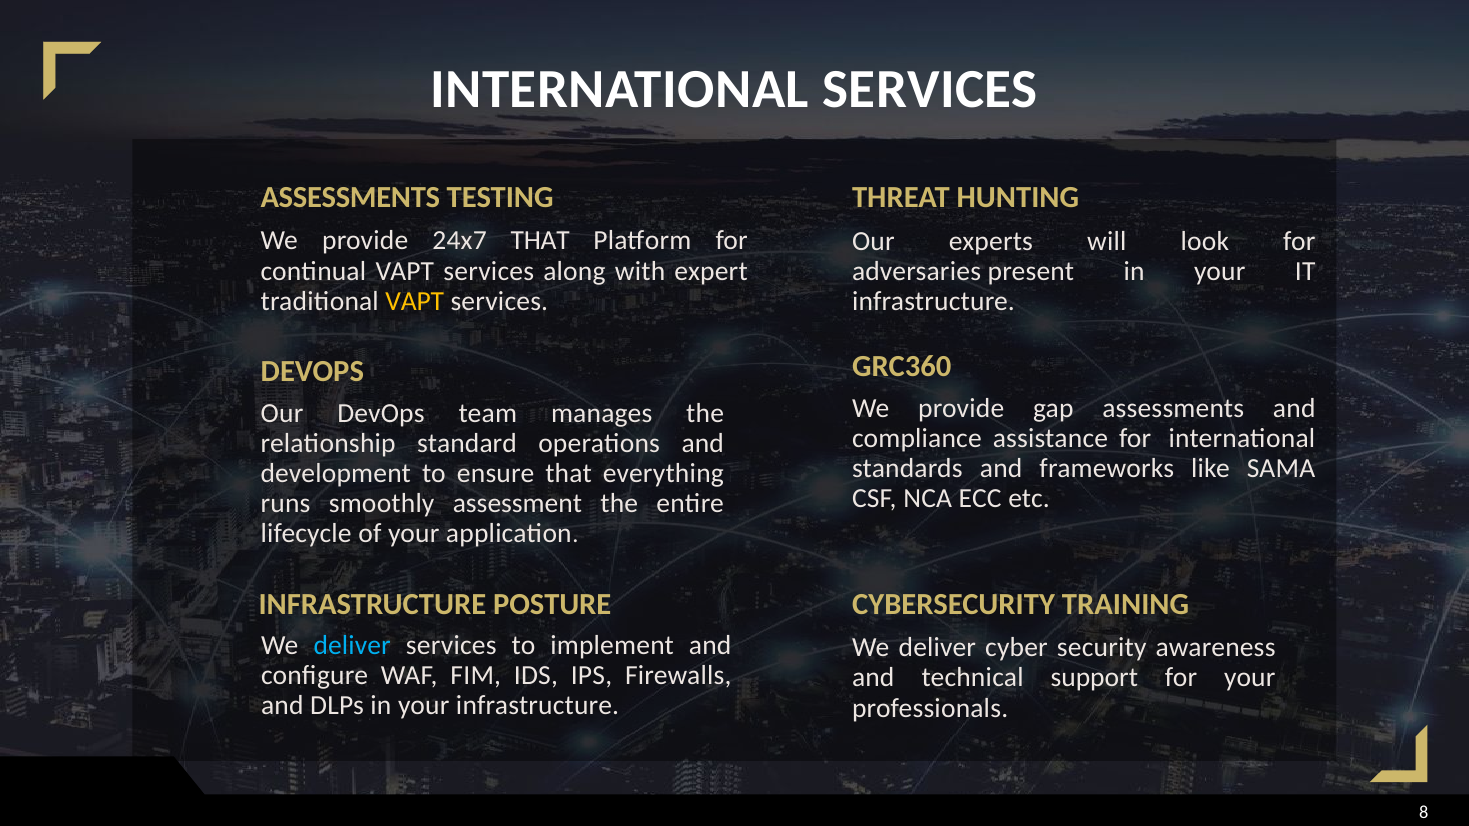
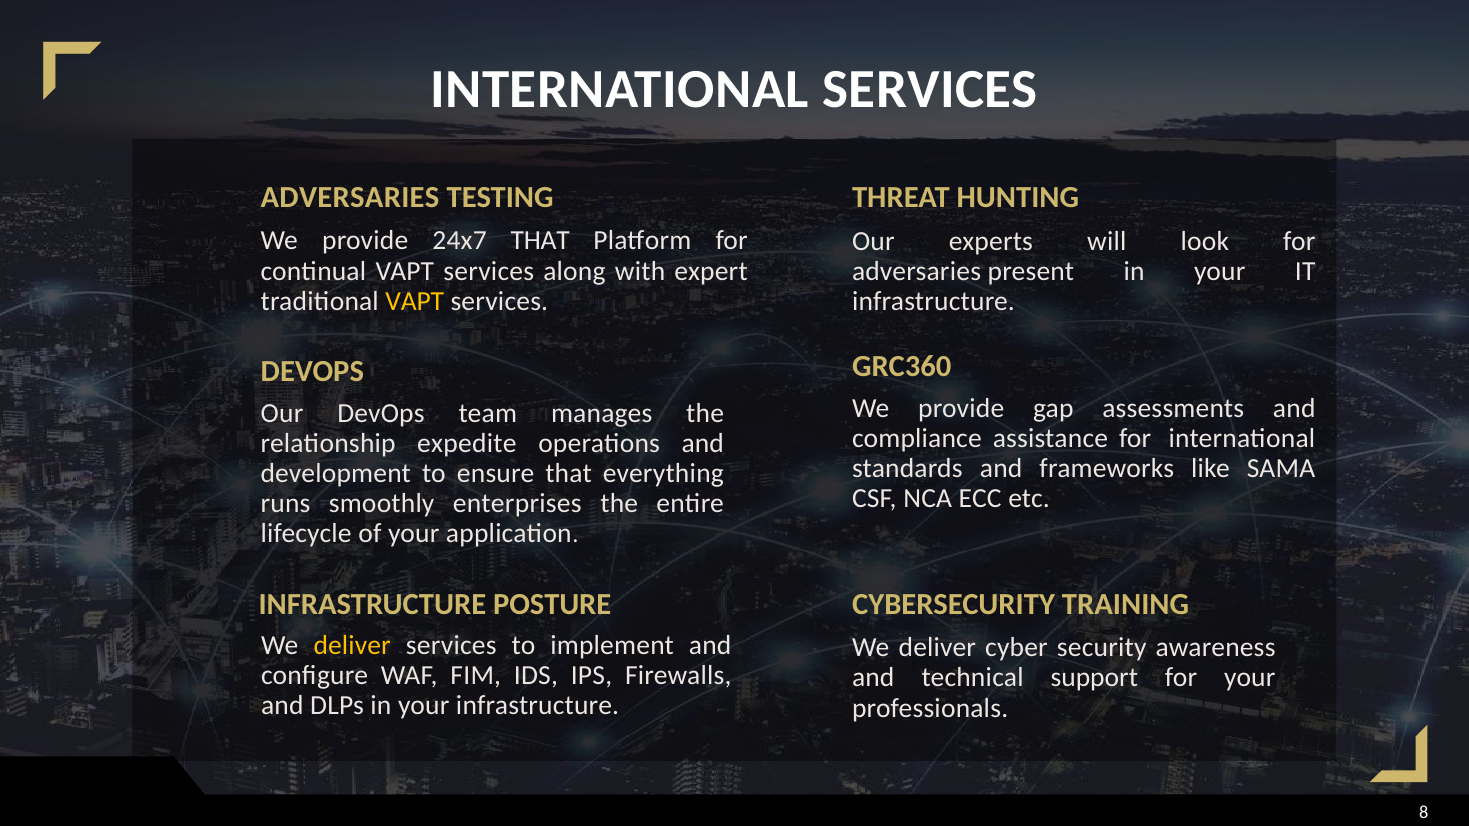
ASSESSMENTS at (350, 197): ASSESSMENTS -> ADVERSARIES
standard: standard -> expedite
assessment: assessment -> enterprises
deliver at (352, 646) colour: light blue -> yellow
